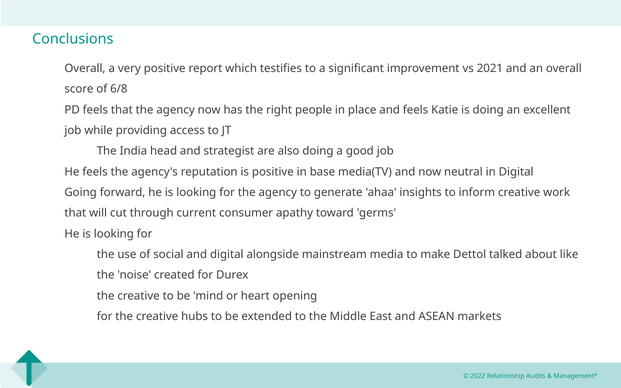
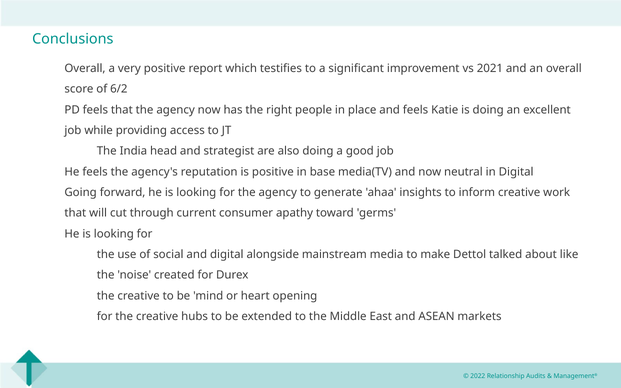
6/8: 6/8 -> 6/2
